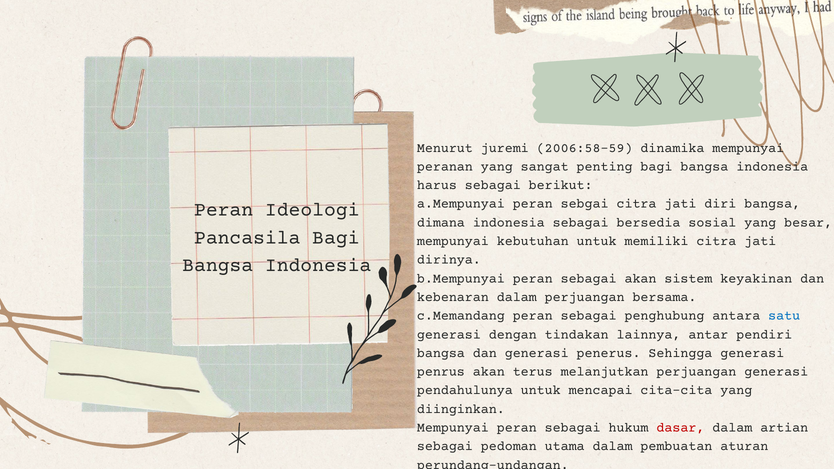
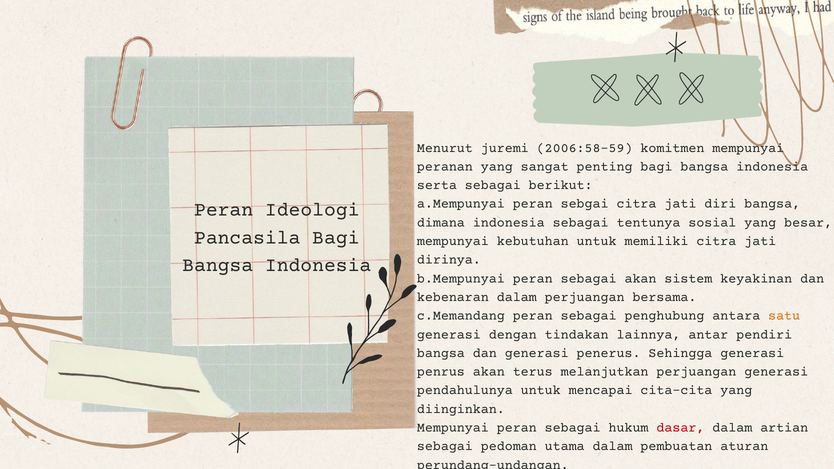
dinamika: dinamika -> komitmen
harus: harus -> serta
bersedia: bersedia -> tentunya
satu colour: blue -> orange
